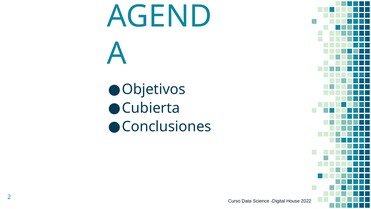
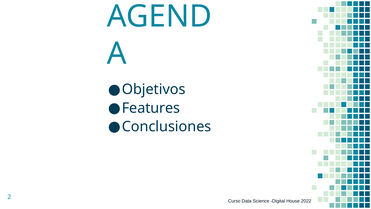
Cubierta: Cubierta -> Features
